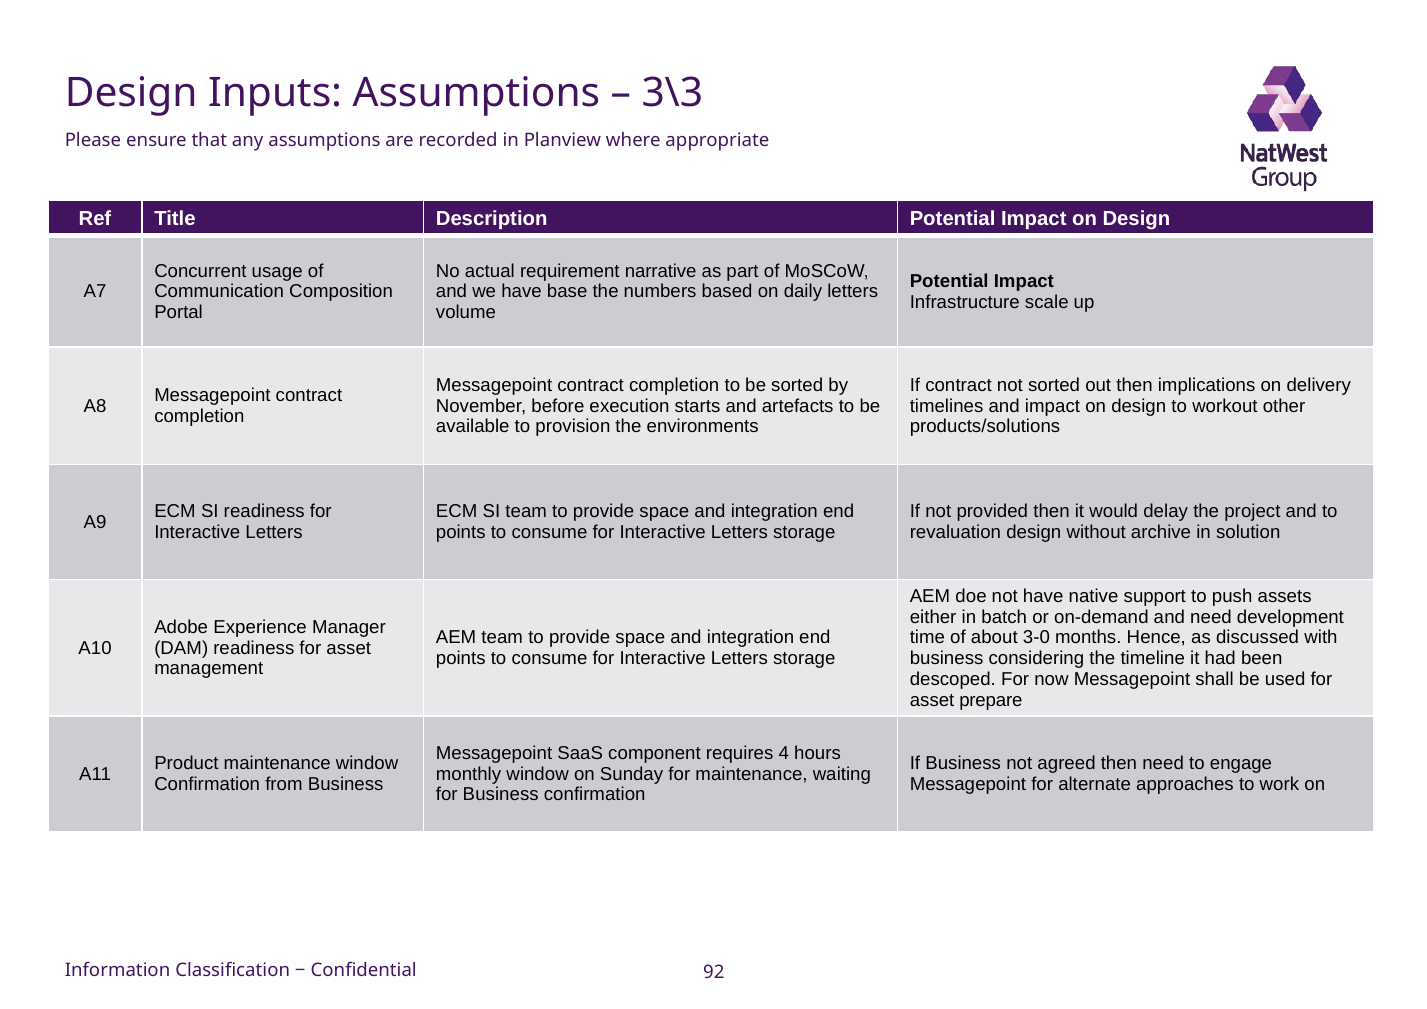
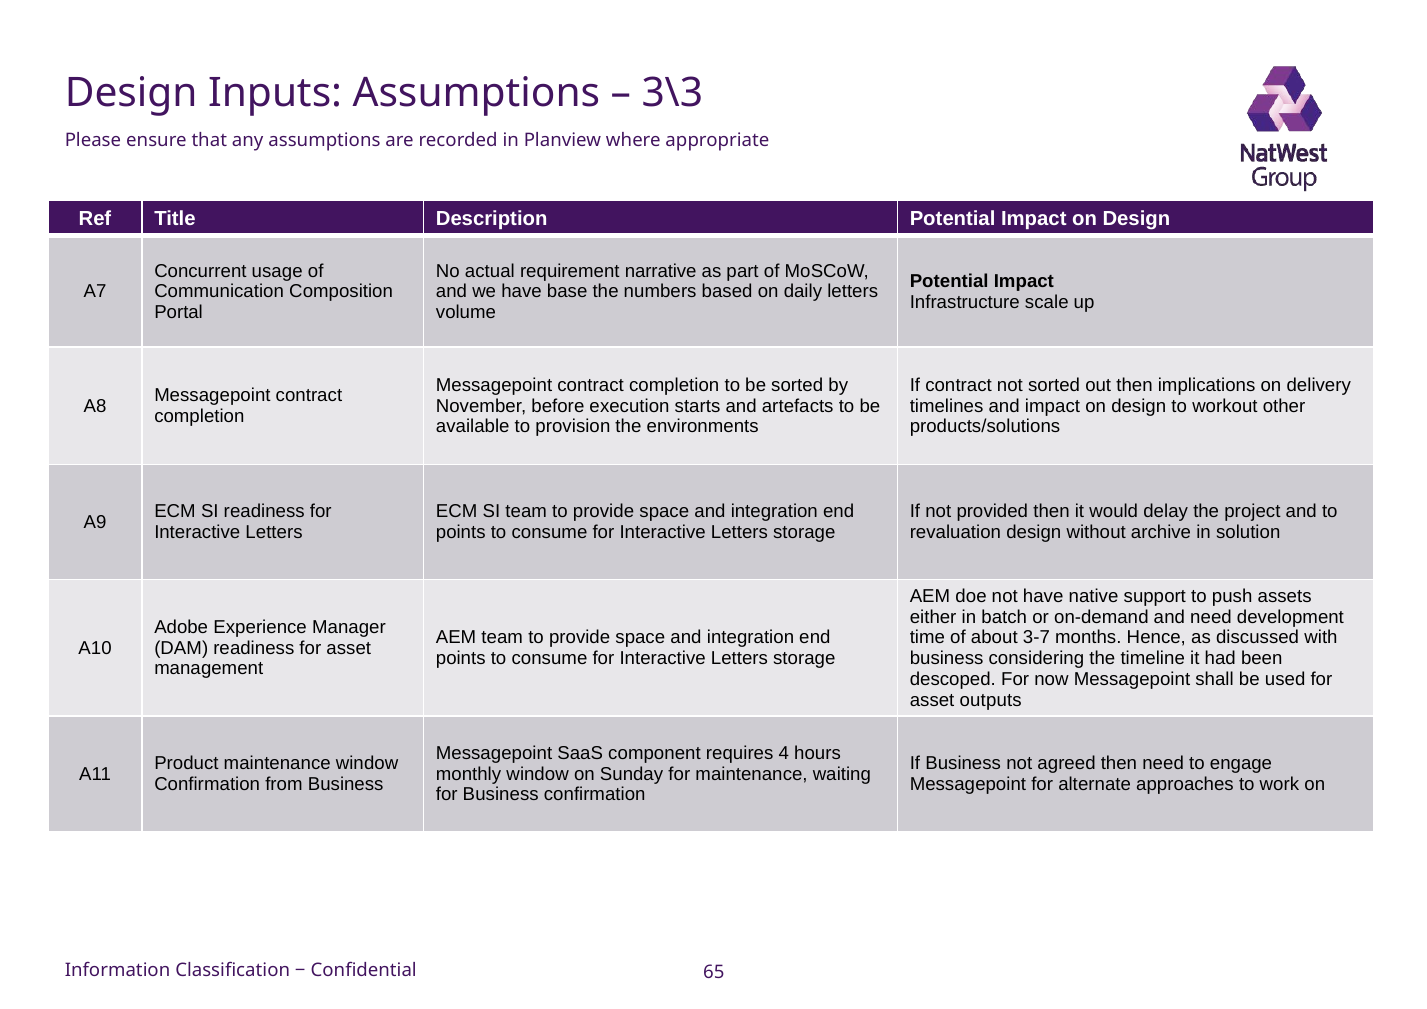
3-0: 3-0 -> 3-7
prepare: prepare -> outputs
92: 92 -> 65
